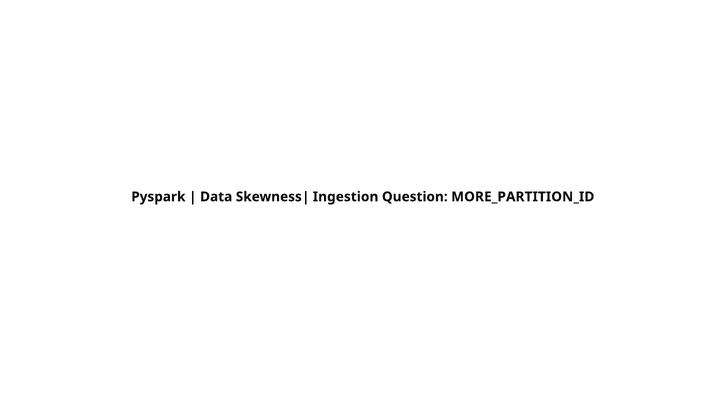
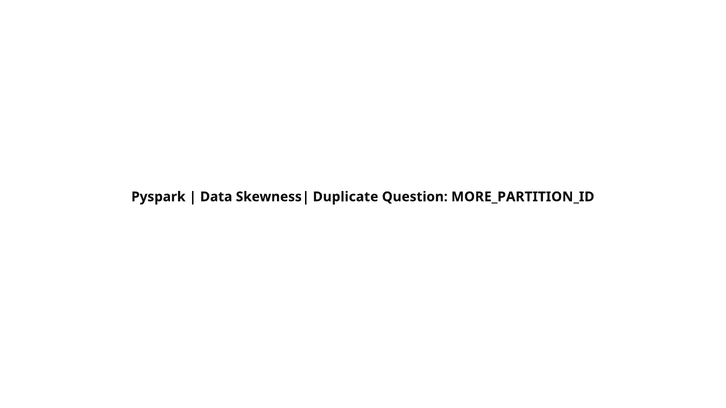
Ingestion: Ingestion -> Duplicate
